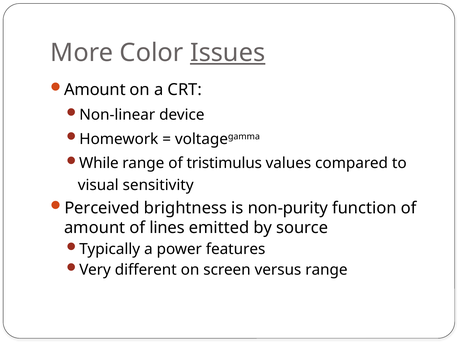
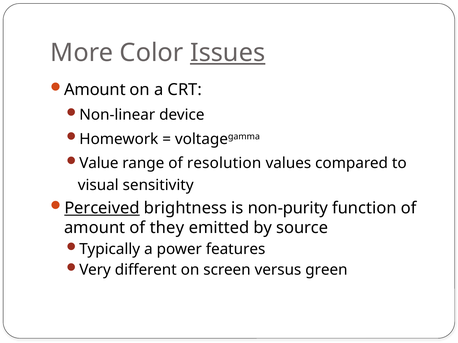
While: While -> Value
tristimulus: tristimulus -> resolution
Perceived underline: none -> present
lines: lines -> they
versus range: range -> green
